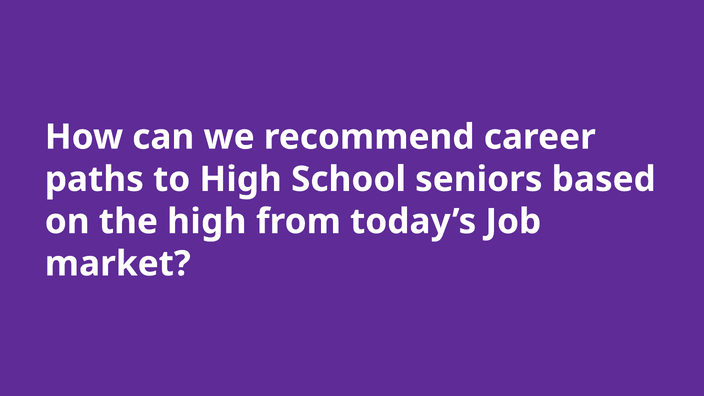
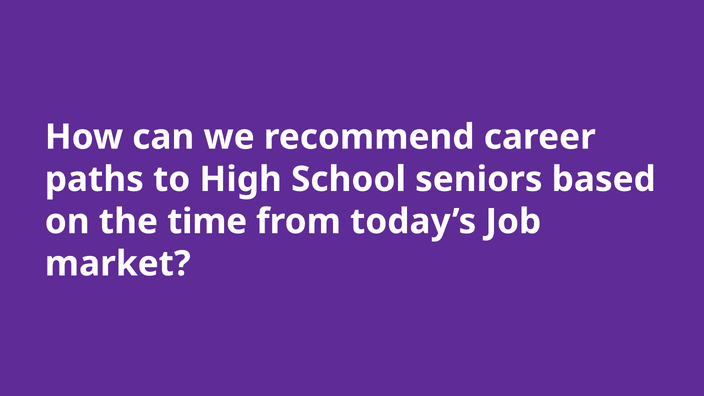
the high: high -> time
